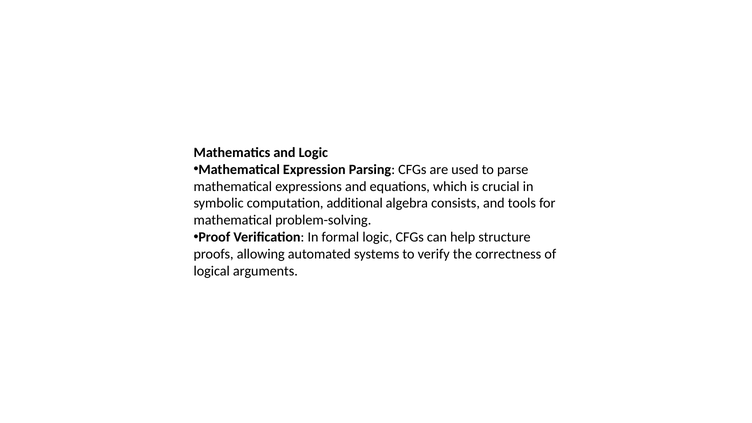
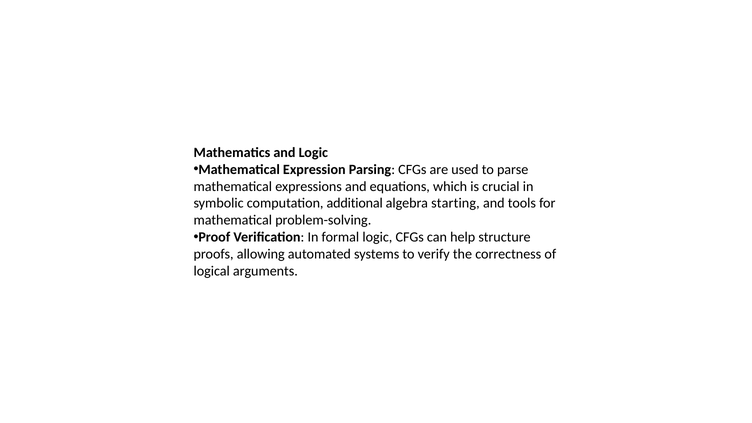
consists: consists -> starting
